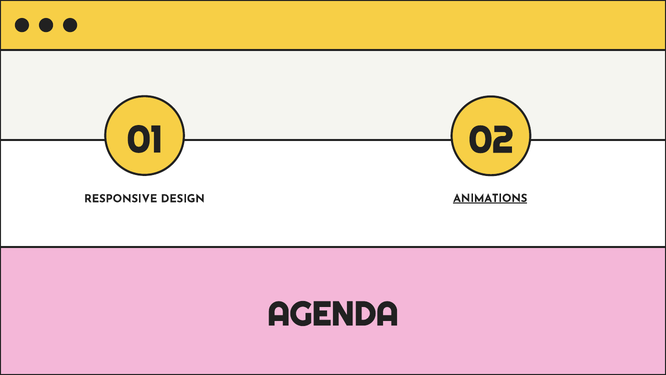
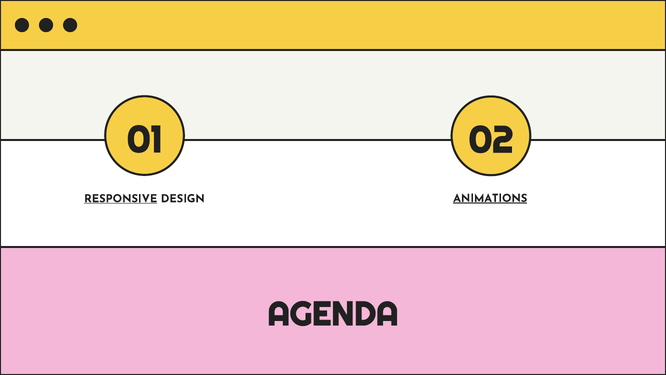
RESPONSIVE underline: none -> present
